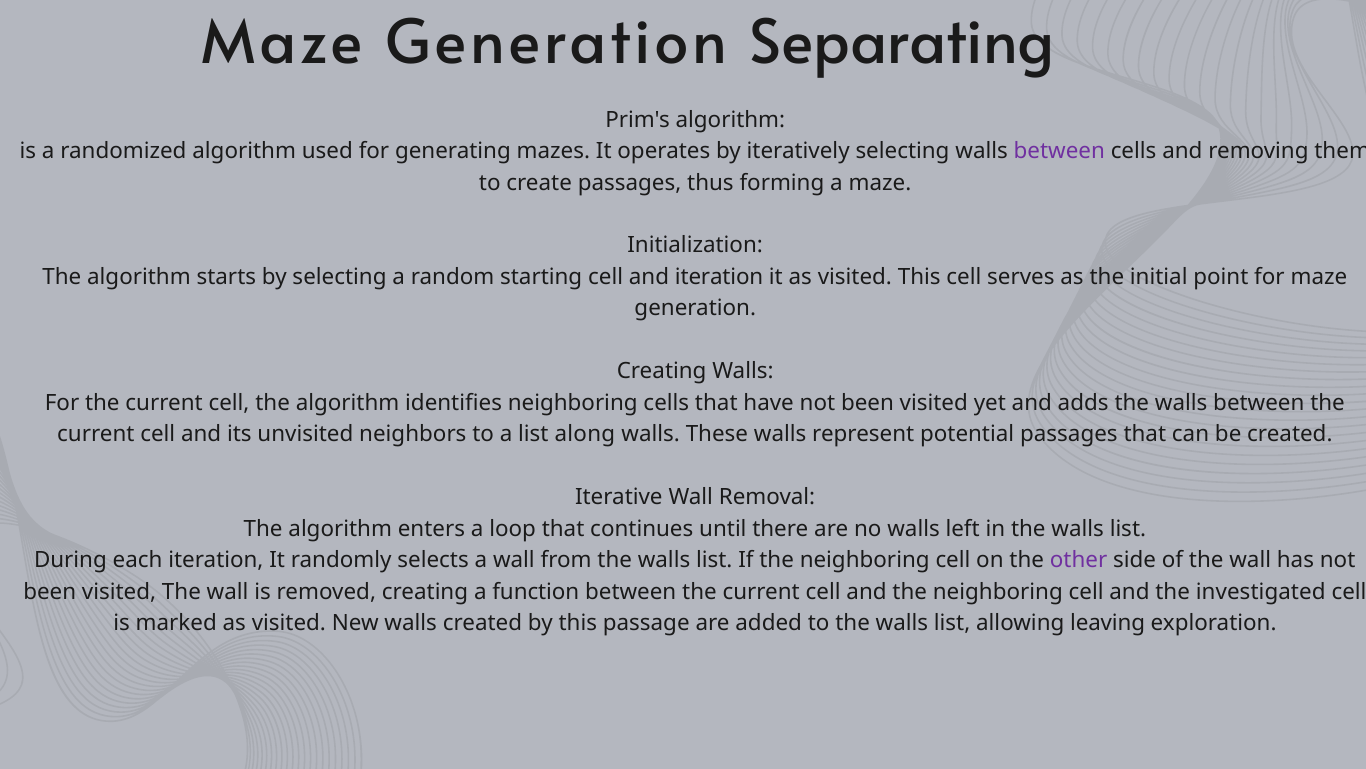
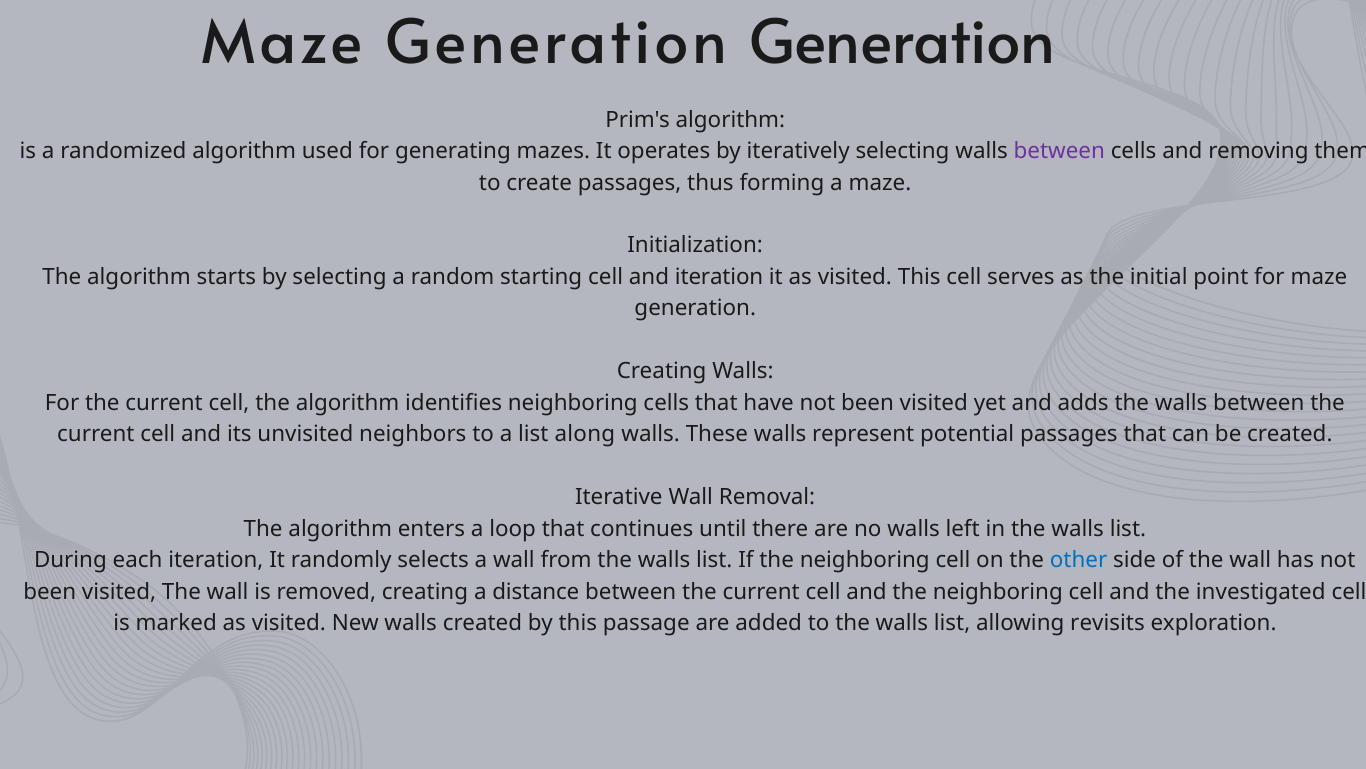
Generation Separating: Separating -> Generation
other colour: purple -> blue
function: function -> distance
leaving: leaving -> revisits
